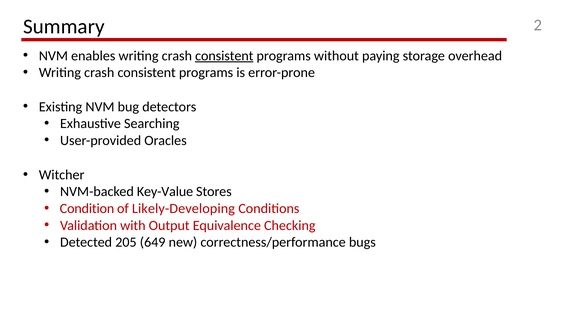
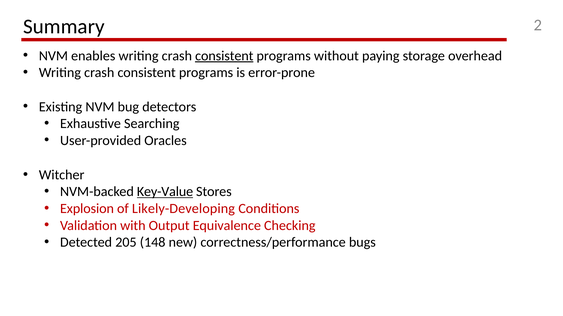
Key-Value underline: none -> present
Condition: Condition -> Explosion
649: 649 -> 148
